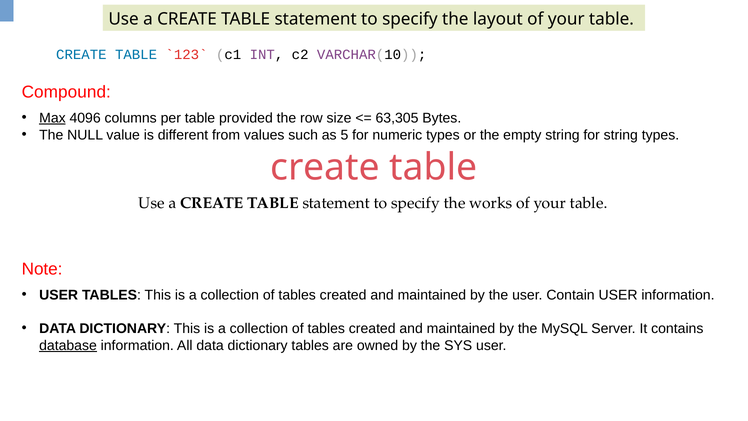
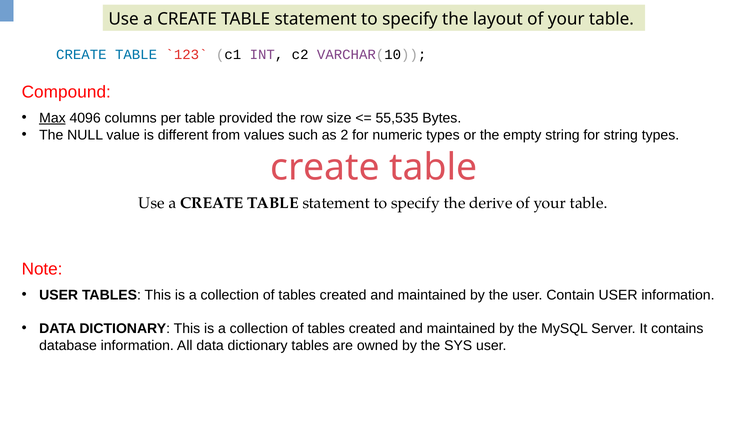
63,305: 63,305 -> 55,535
5: 5 -> 2
works: works -> derive
database underline: present -> none
